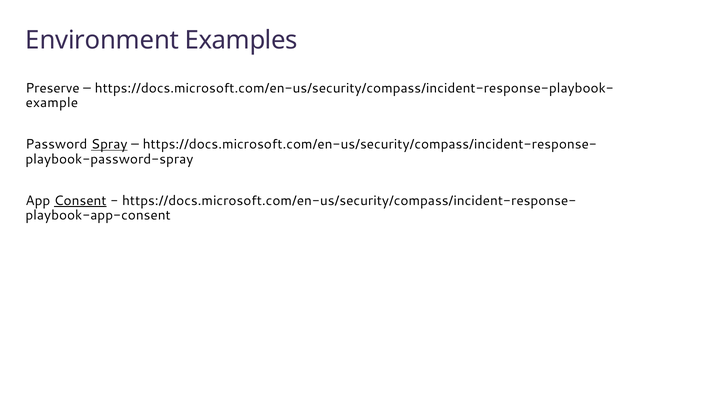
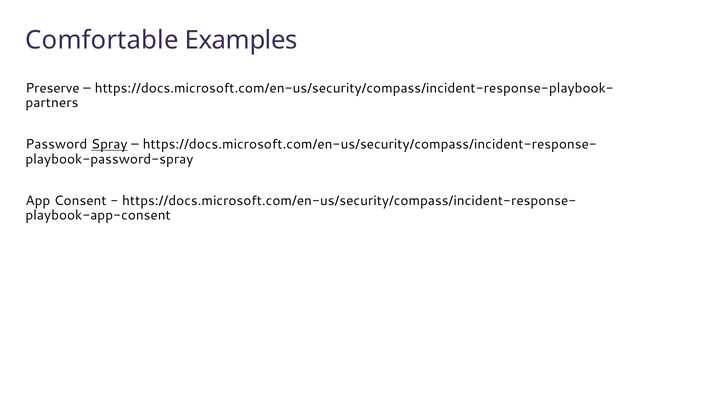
Environment: Environment -> Comfortable
example: example -> partners
Consent underline: present -> none
